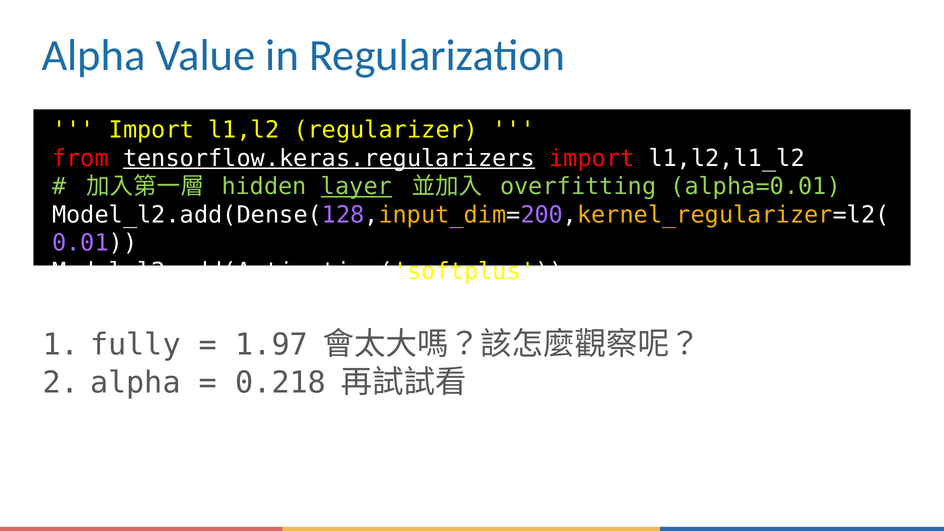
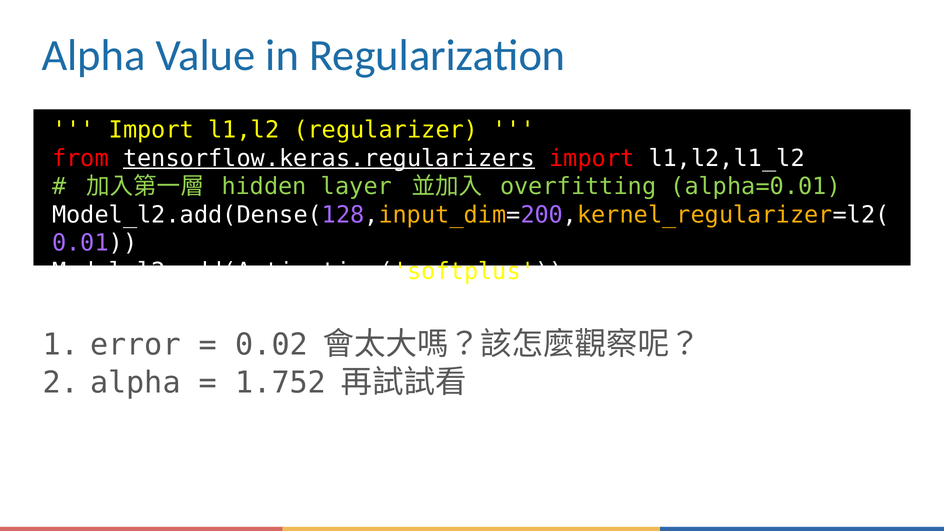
layer underline: present -> none
fully: fully -> error
1.97: 1.97 -> 0.02
0.218: 0.218 -> 1.752
